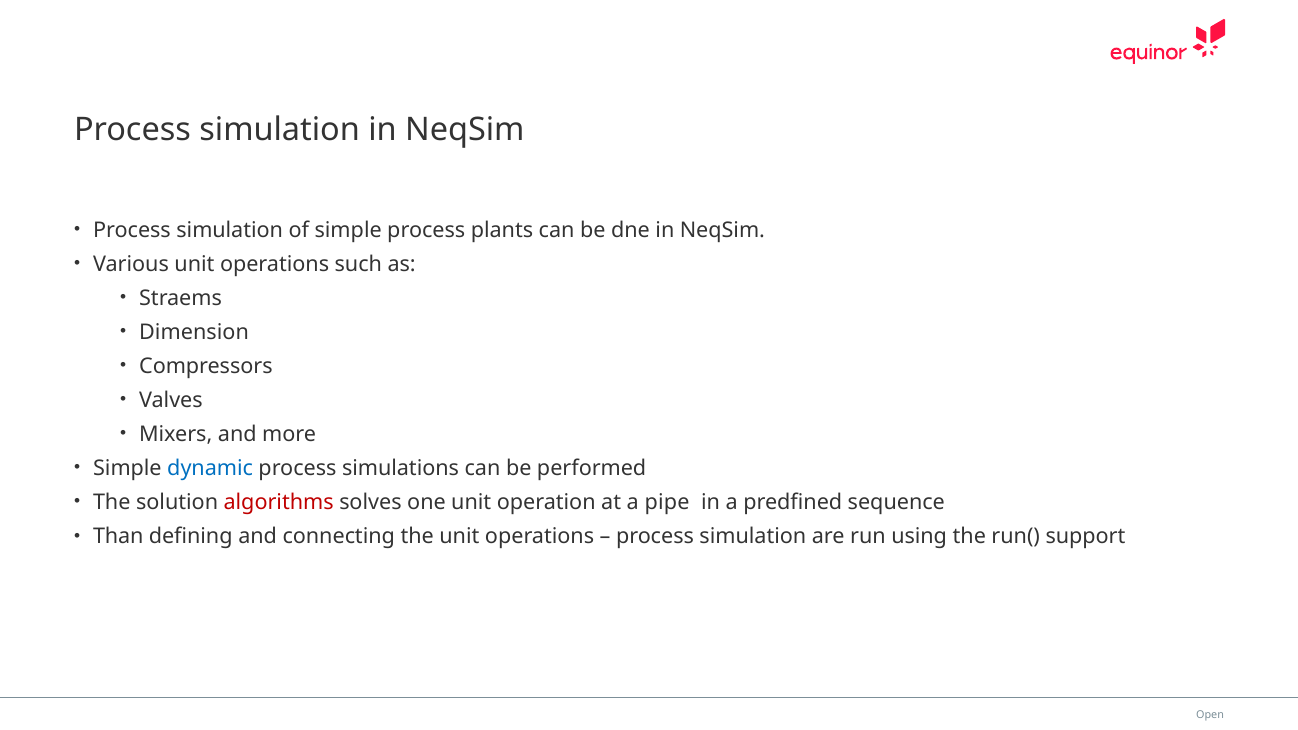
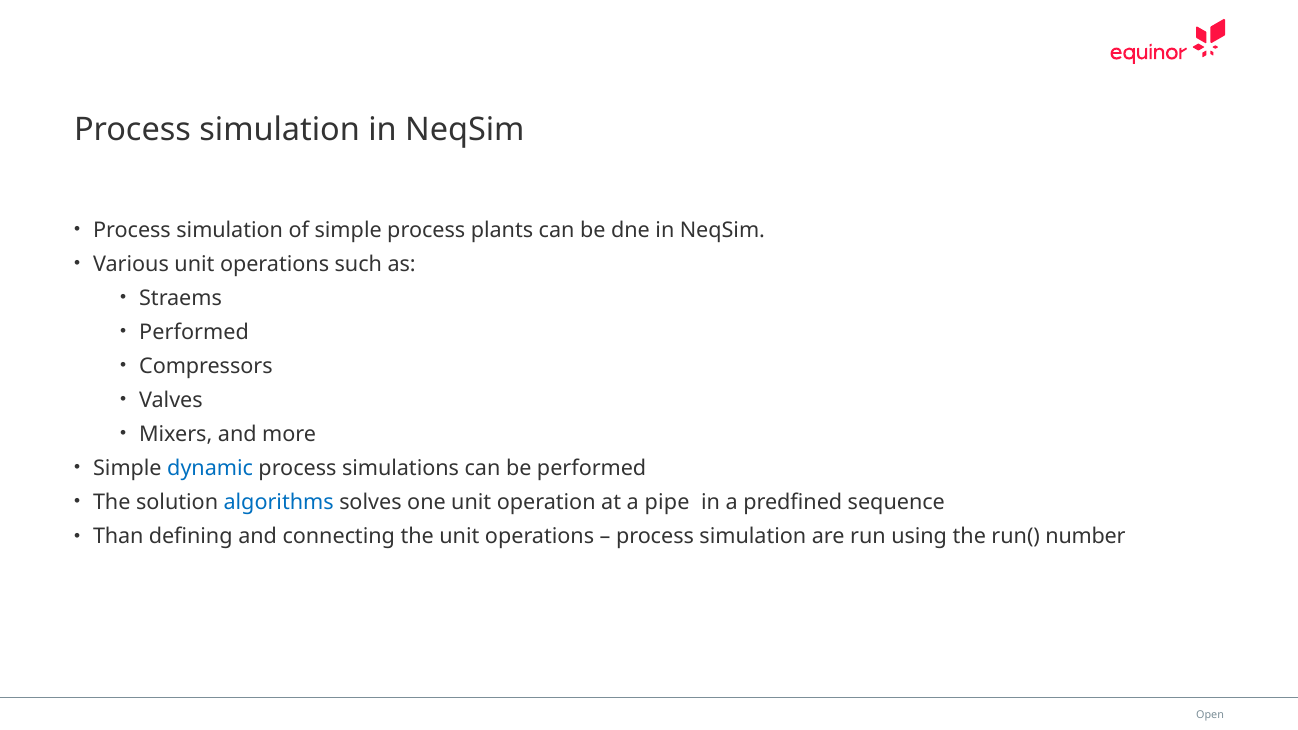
Dimension at (194, 332): Dimension -> Performed
algorithms colour: red -> blue
support: support -> number
